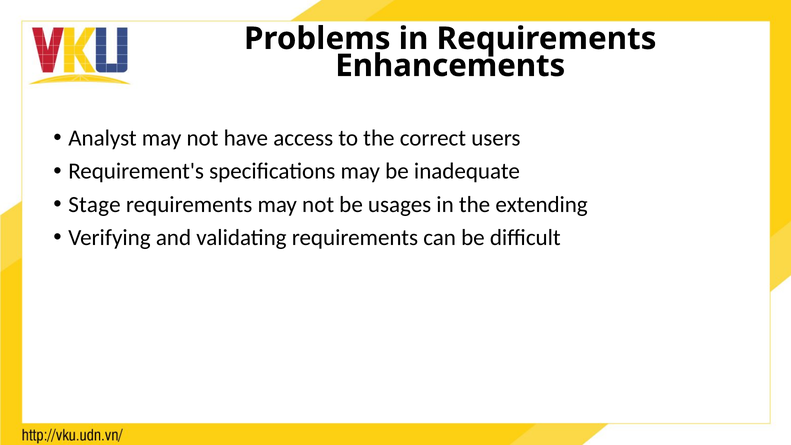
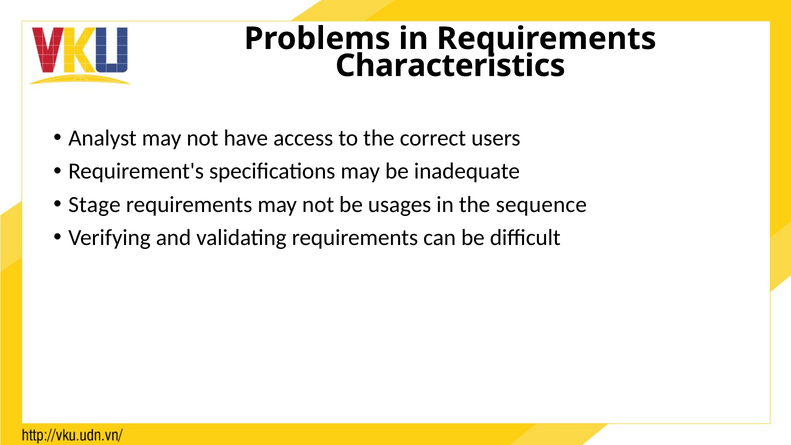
Enhancements: Enhancements -> Characteristics
extending: extending -> sequence
